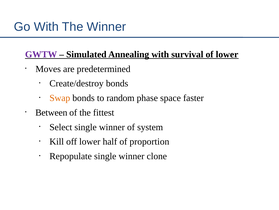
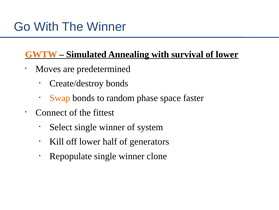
GWTW colour: purple -> orange
Between: Between -> Connect
proportion: proportion -> generators
